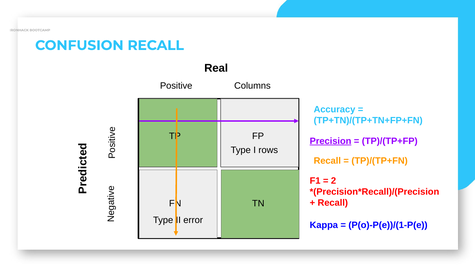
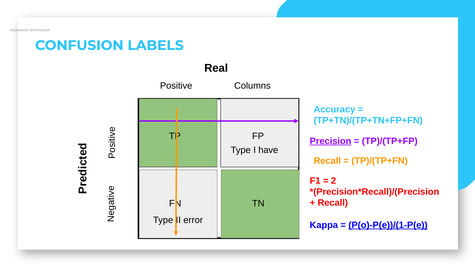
CONFUSION RECALL: RECALL -> LABELS
rows: rows -> have
P(o)-P(e))/(1-P(e underline: none -> present
